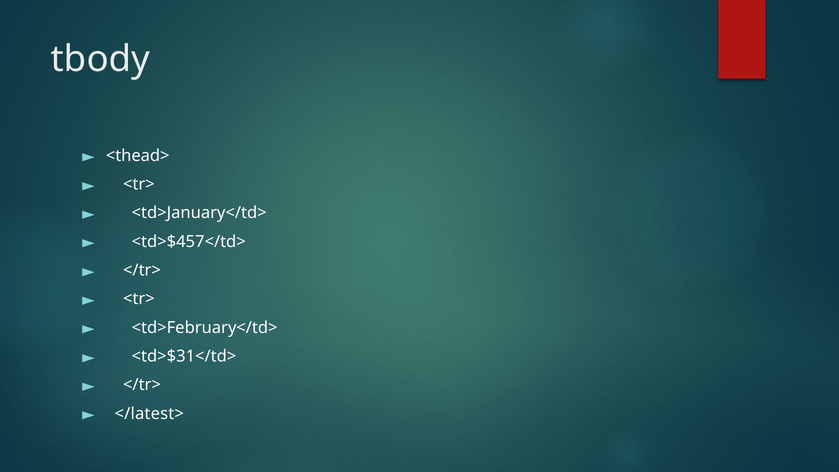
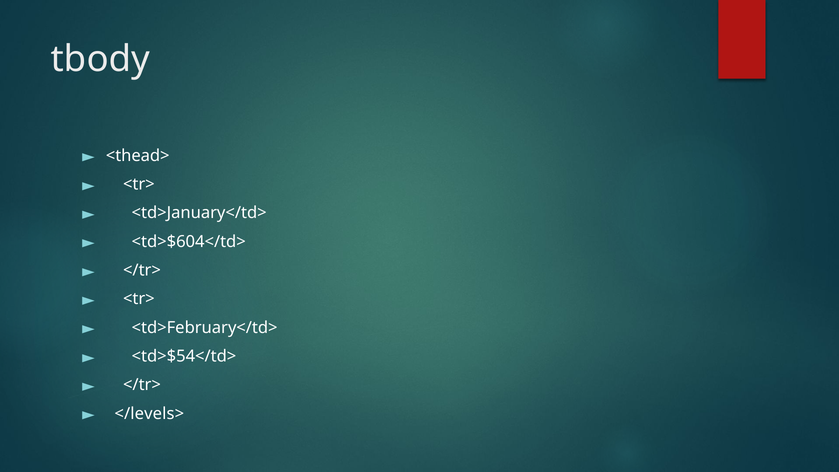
<td>$457</td>: <td>$457</td> -> <td>$604</td>
<td>$31</td>: <td>$31</td> -> <td>$54</td>
</latest>: </latest> -> </levels>
